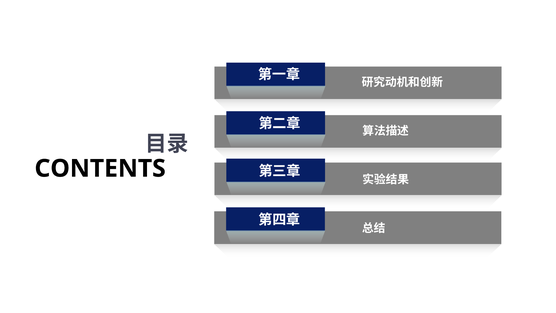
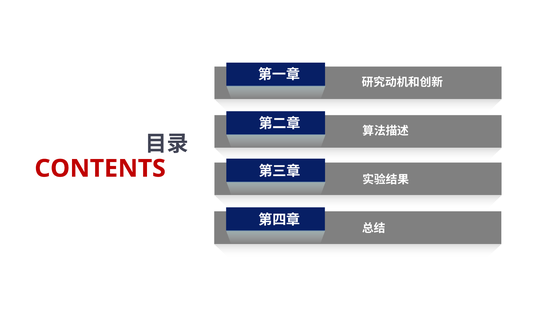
CONTENTS colour: black -> red
